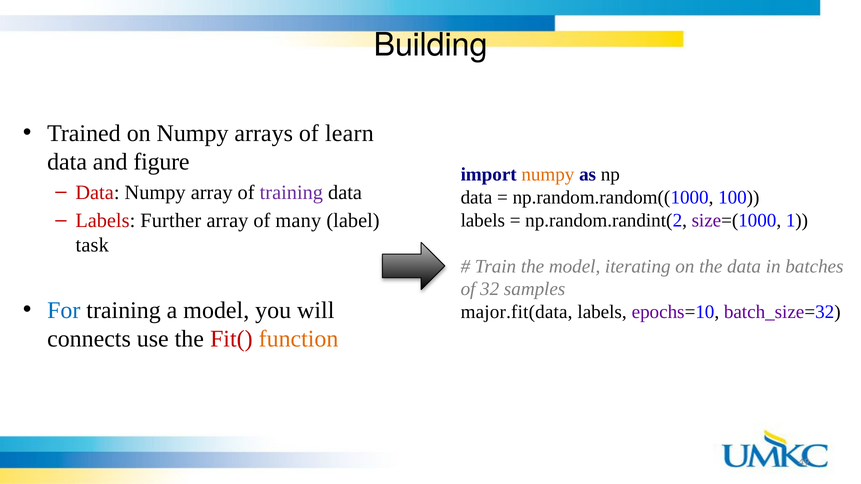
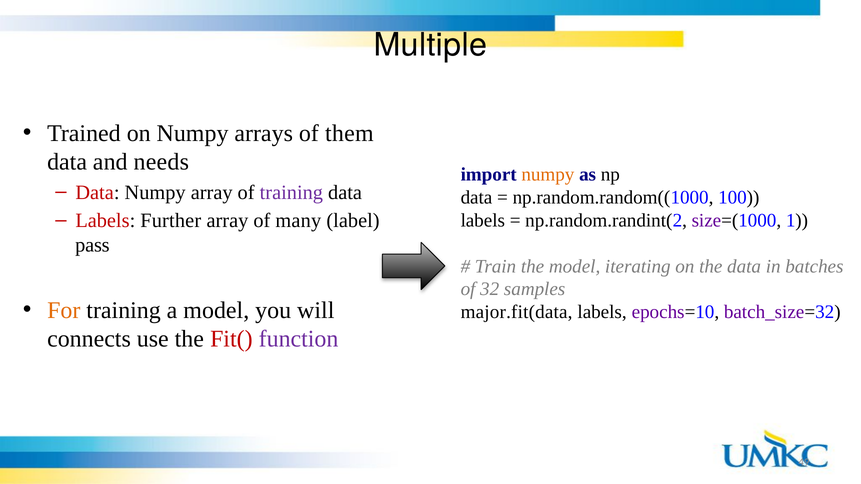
Building: Building -> Multiple
learn: learn -> them
figure: figure -> needs
task: task -> pass
For colour: blue -> orange
function colour: orange -> purple
